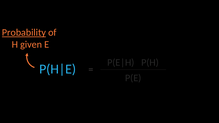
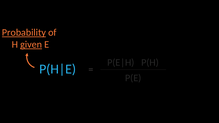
given underline: none -> present
